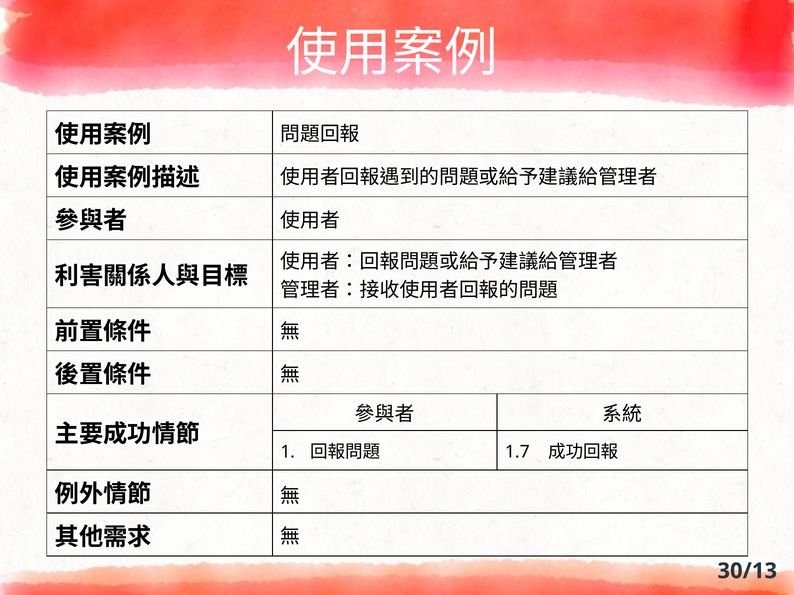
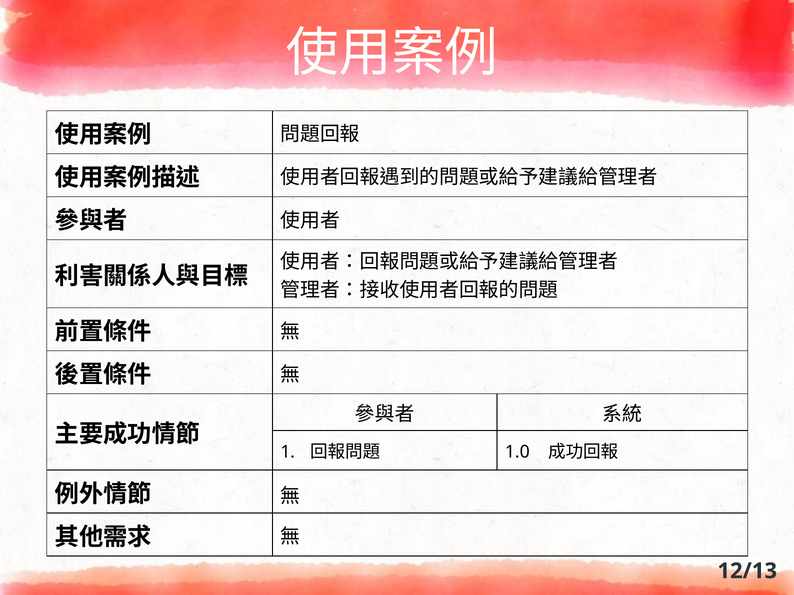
1.7: 1.7 -> 1.0
30/13: 30/13 -> 12/13
